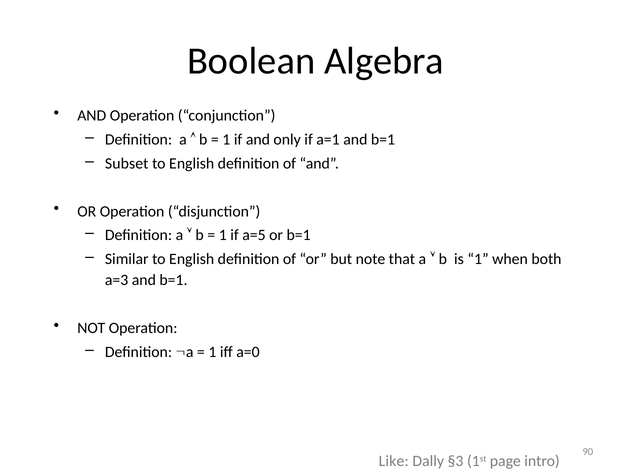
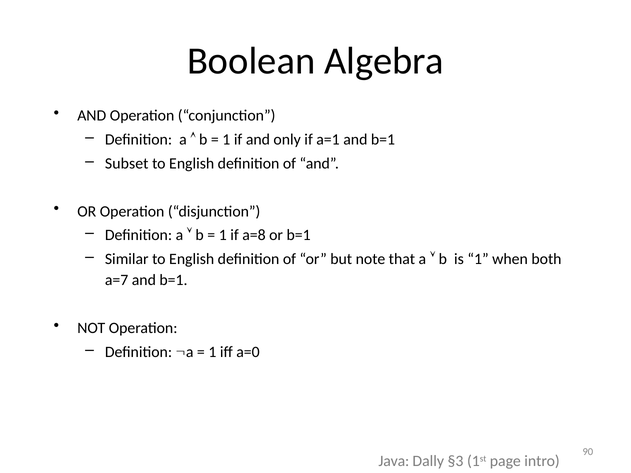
a=5: a=5 -> a=8
a=3: a=3 -> a=7
Like: Like -> Java
